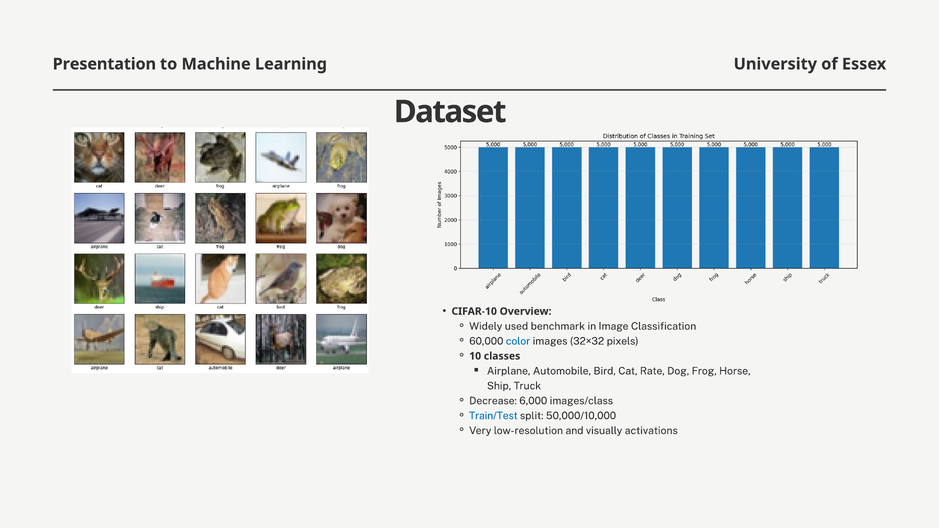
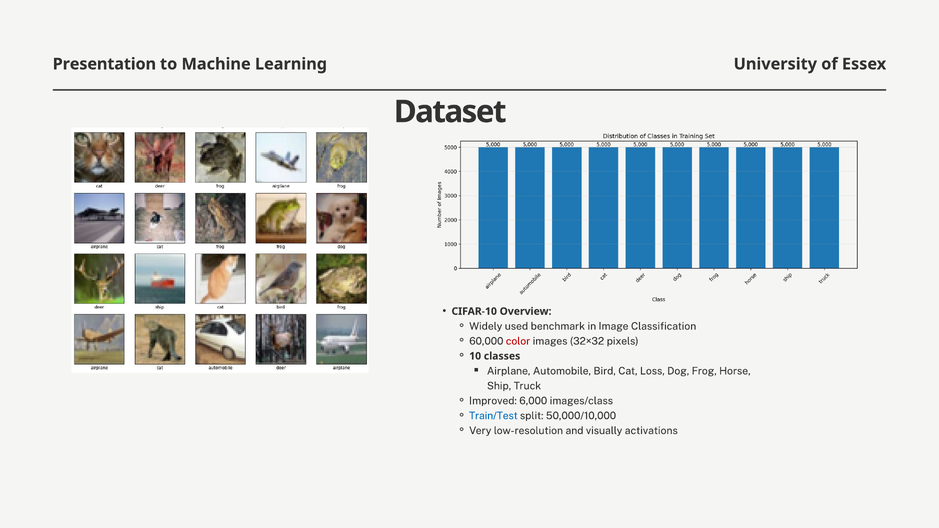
color colour: blue -> red
Rate: Rate -> Loss
Decrease: Decrease -> Improved
